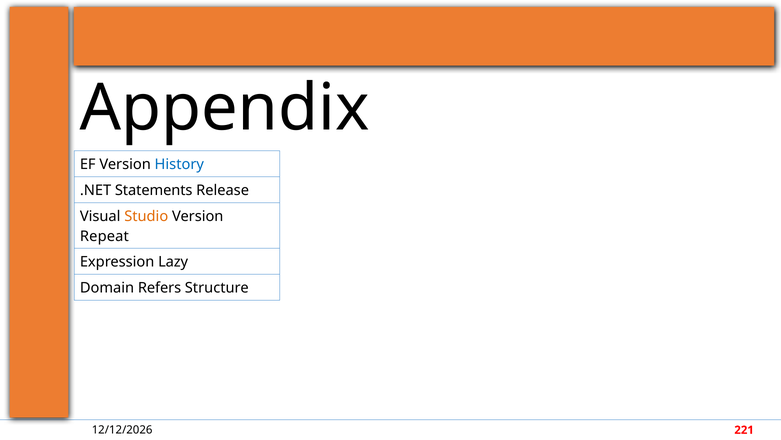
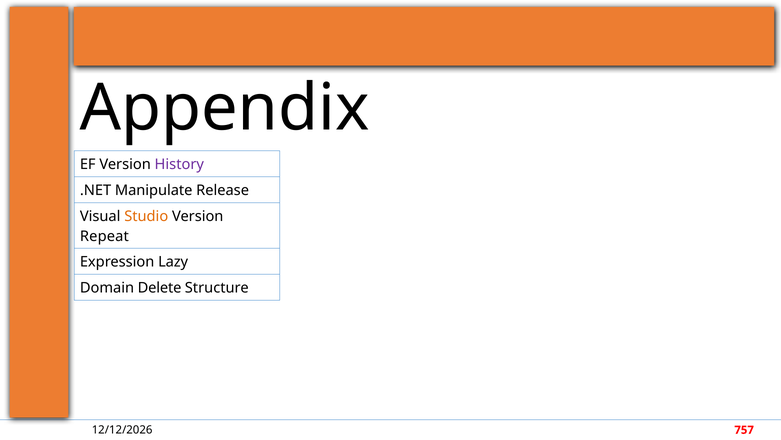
History colour: blue -> purple
Statements: Statements -> Manipulate
Refers: Refers -> Delete
221: 221 -> 757
